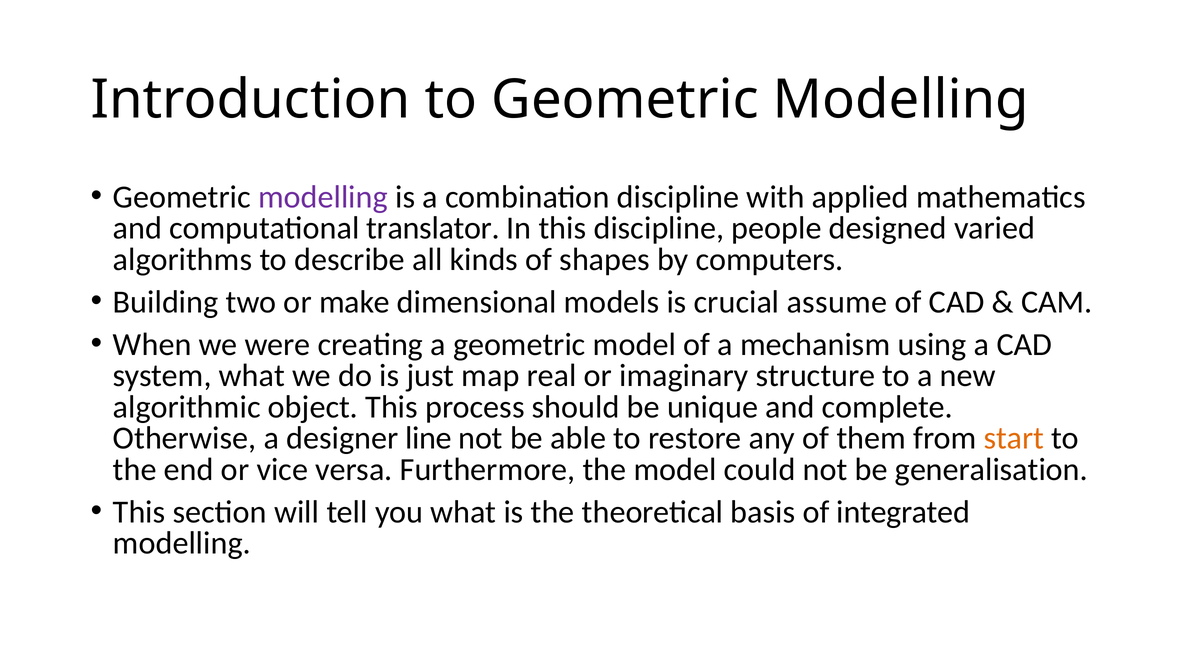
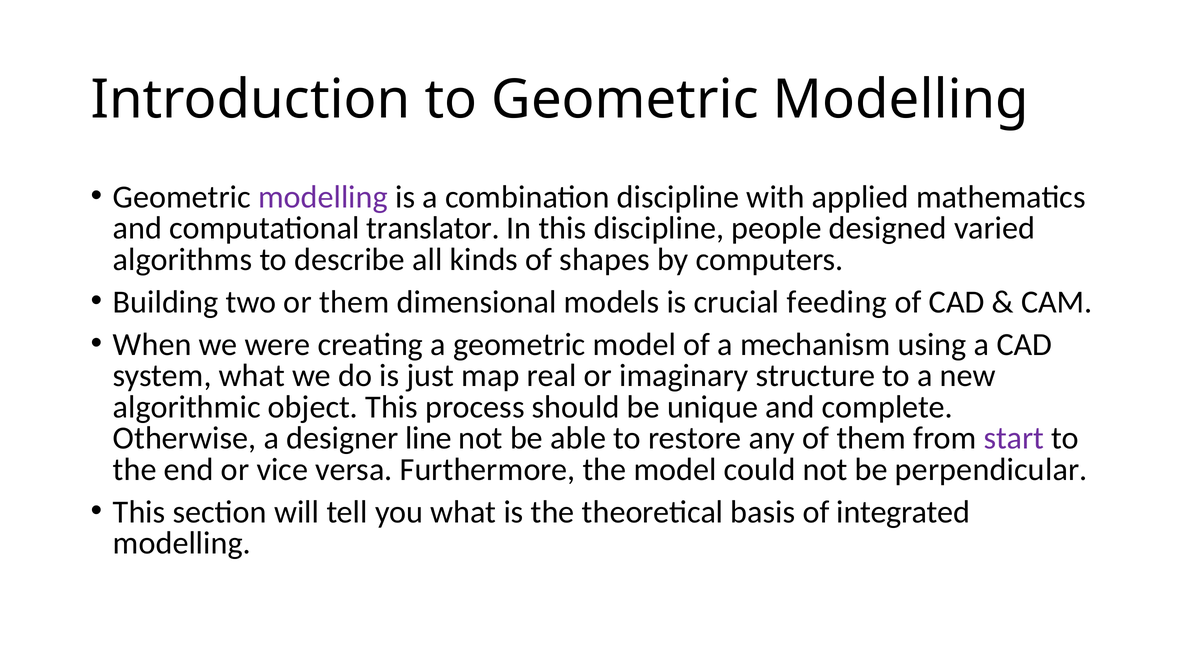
or make: make -> them
assume: assume -> feeding
start colour: orange -> purple
generalisation: generalisation -> perpendicular
